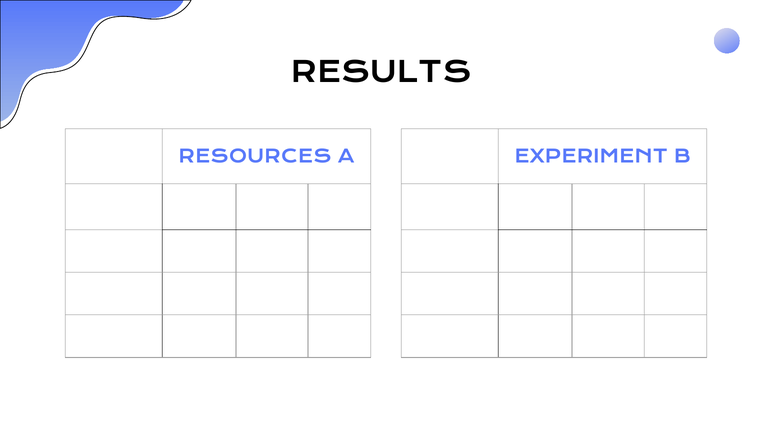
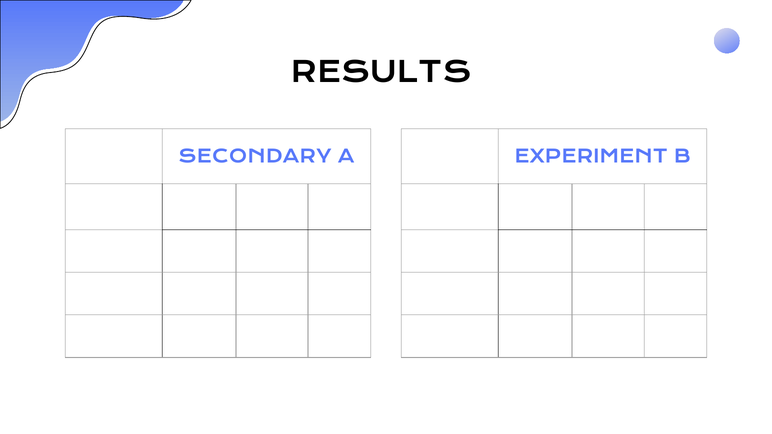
RESOURCES: RESOURCES -> SECONDARY
